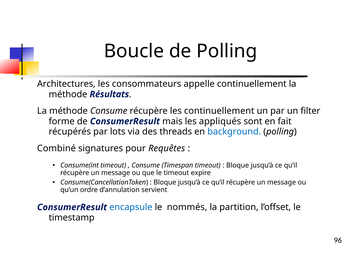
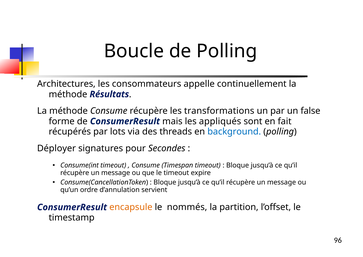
les continuellement: continuellement -> transformations
filter: filter -> false
Combiné: Combiné -> Déployer
Requêtes: Requêtes -> Secondes
encapsule colour: blue -> orange
